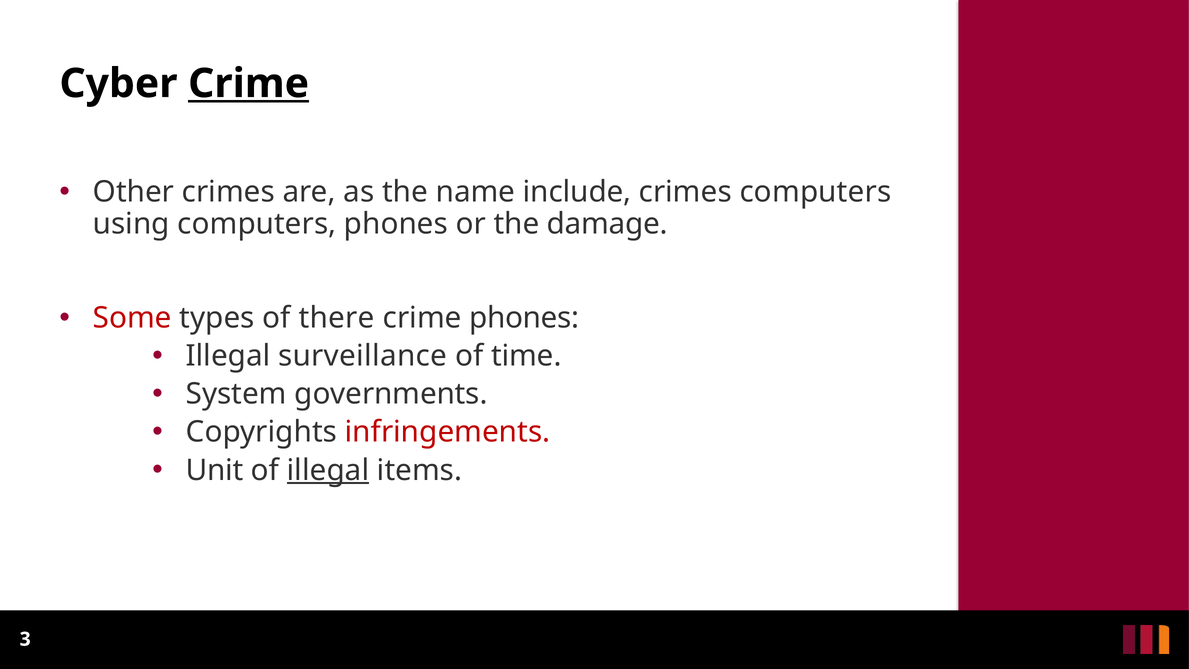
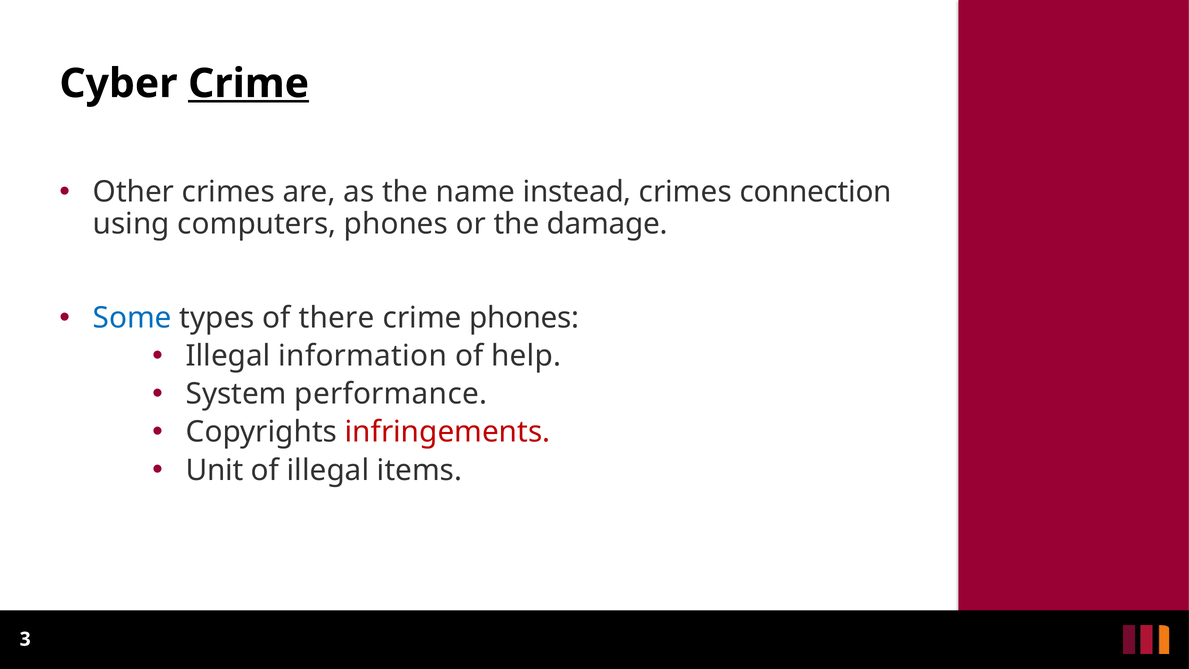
include: include -> instead
crimes computers: computers -> connection
Some colour: red -> blue
surveillance: surveillance -> information
time: time -> help
governments: governments -> performance
illegal at (328, 470) underline: present -> none
